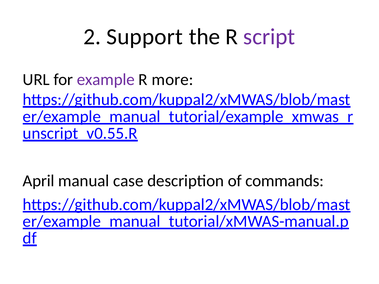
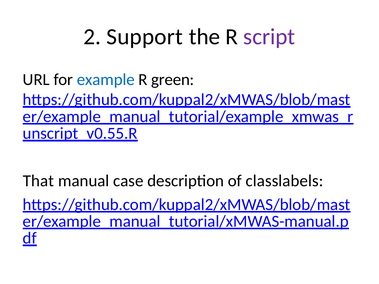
example colour: purple -> blue
more: more -> green
April: April -> That
commands: commands -> classlabels
